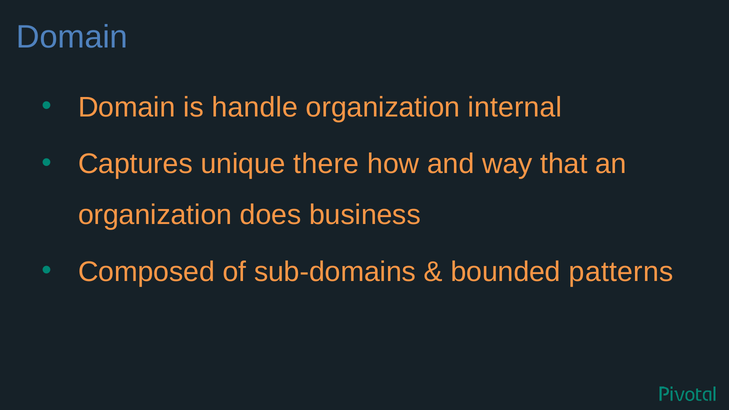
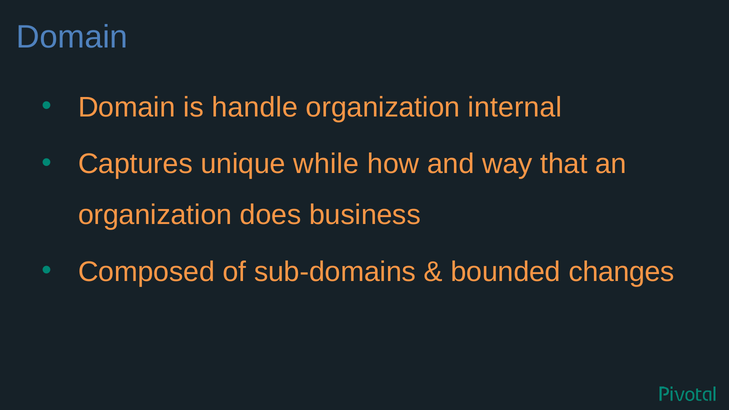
there: there -> while
patterns: patterns -> changes
